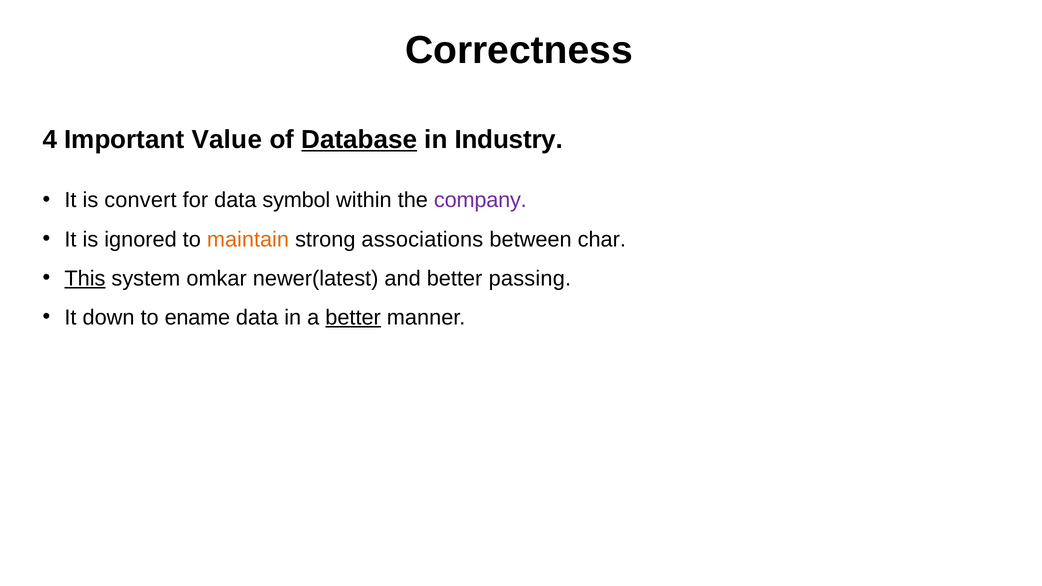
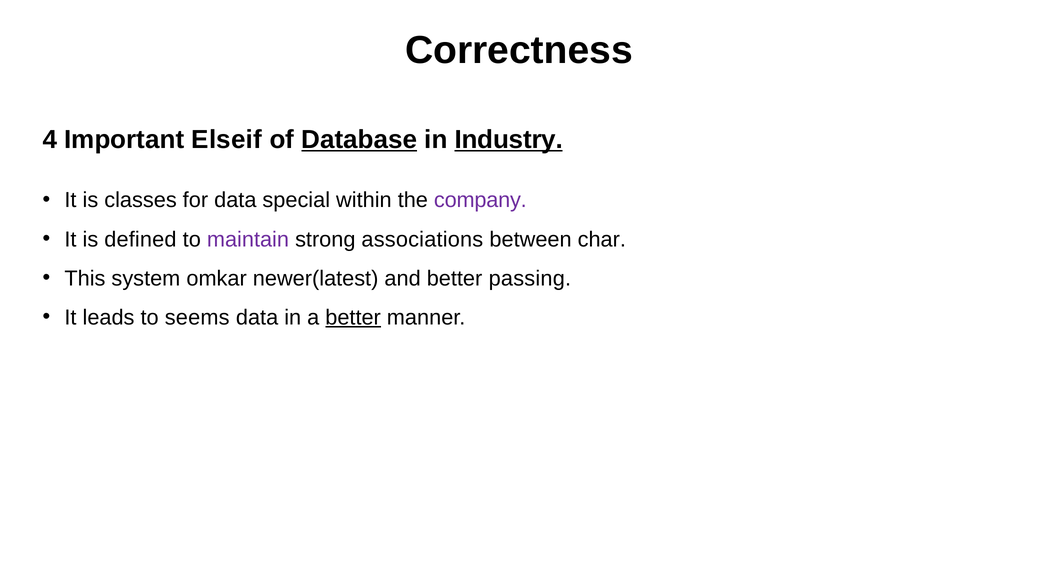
Value: Value -> Elseif
Industry underline: none -> present
convert: convert -> classes
symbol: symbol -> special
ignored: ignored -> defined
maintain colour: orange -> purple
This underline: present -> none
down: down -> leads
ename: ename -> seems
